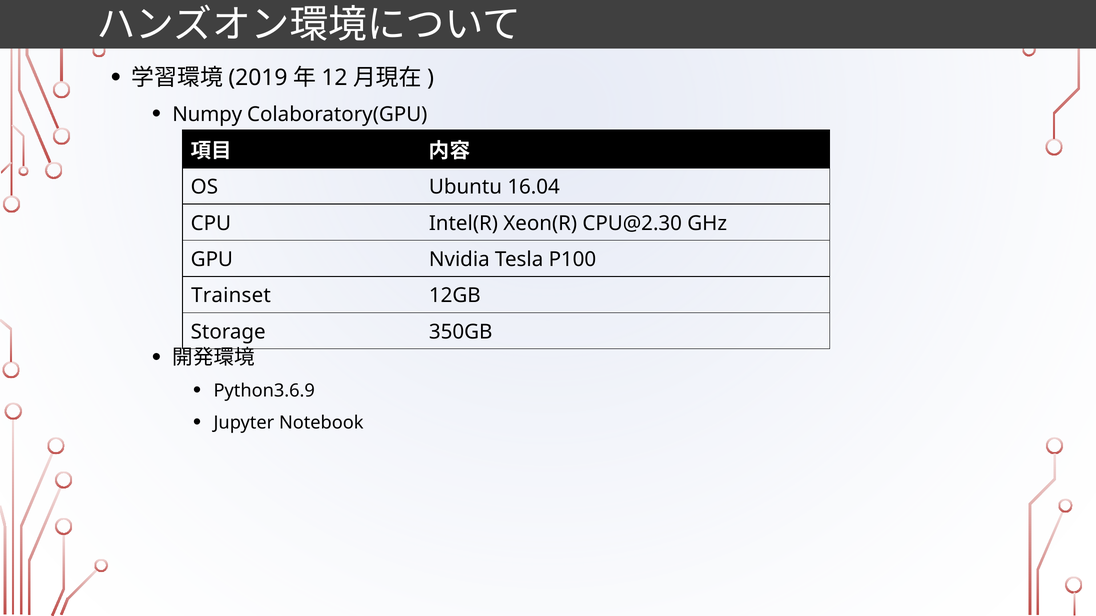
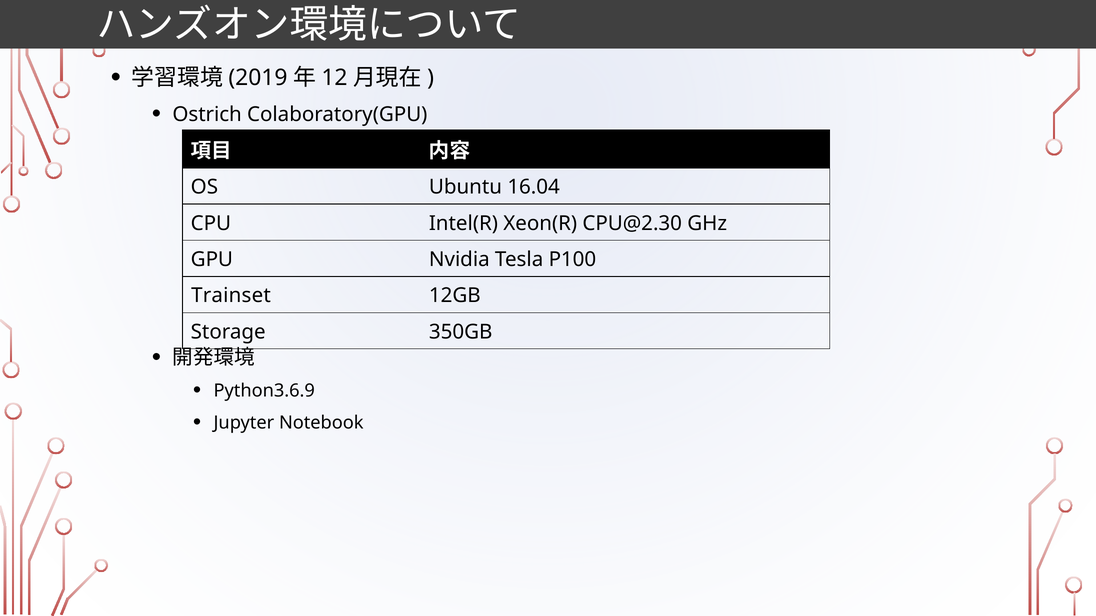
Numpy: Numpy -> Ostrich
